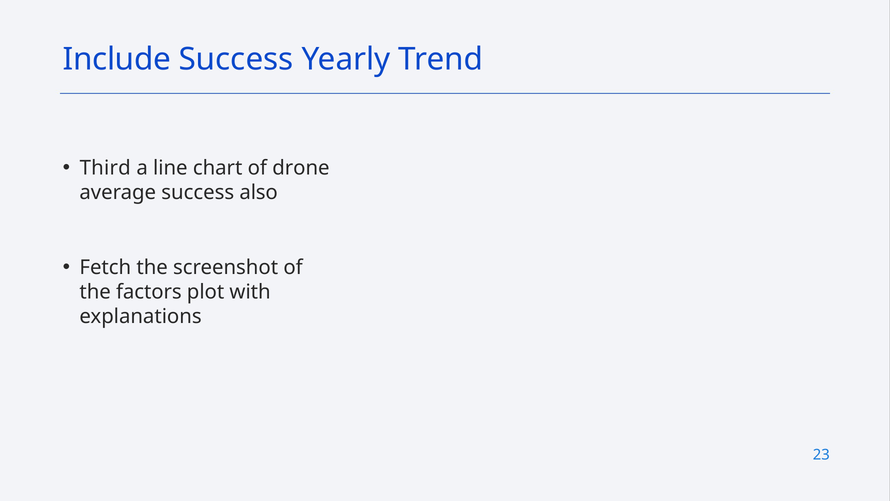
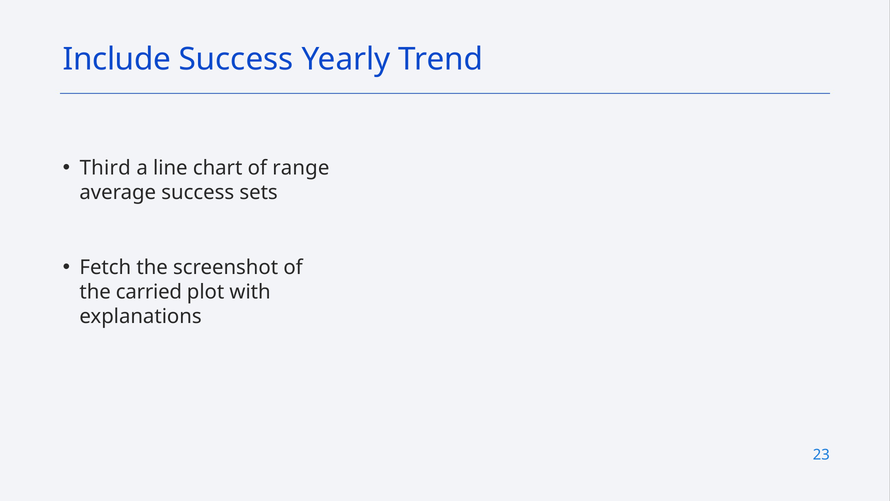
drone: drone -> range
also: also -> sets
factors: factors -> carried
